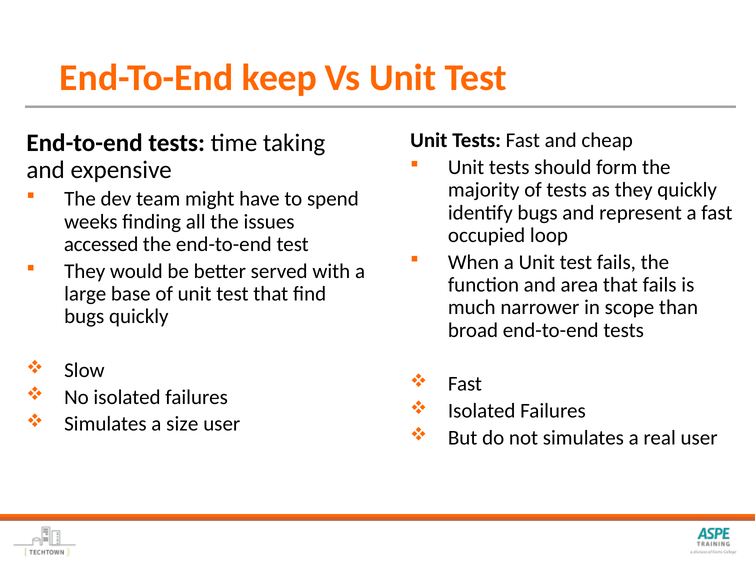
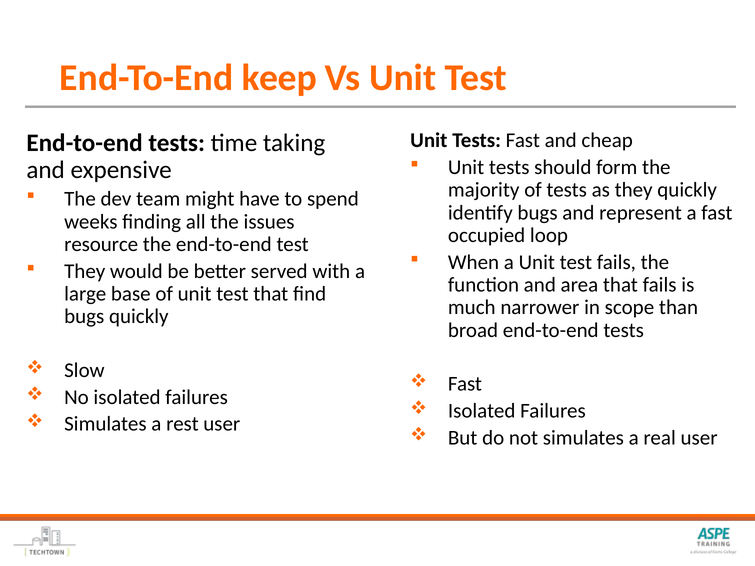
accessed: accessed -> resource
size: size -> rest
